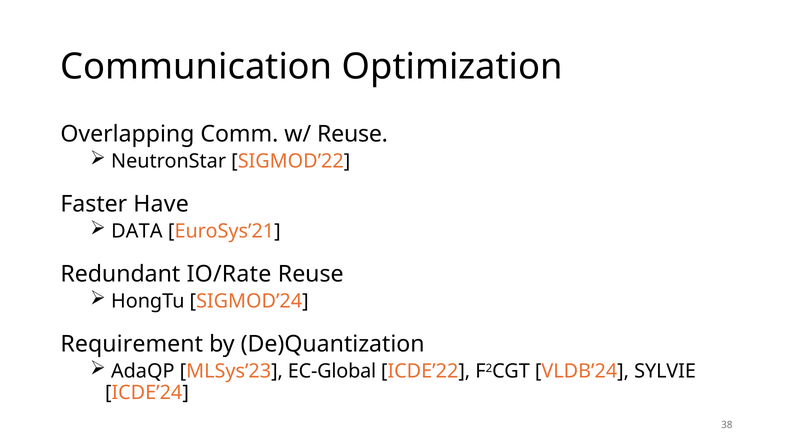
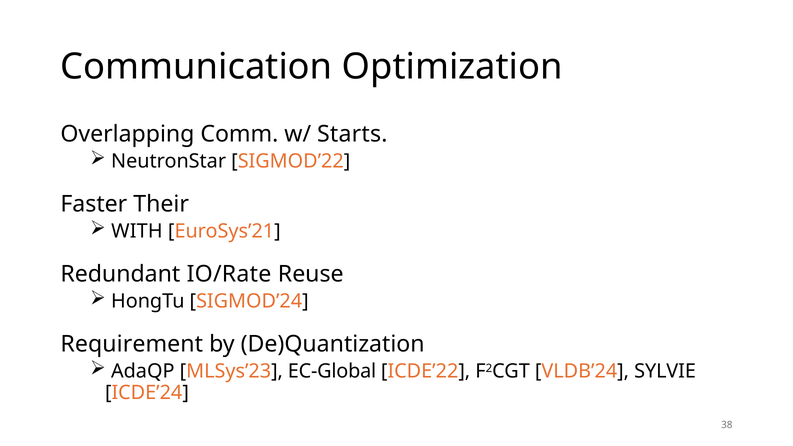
w/ Reuse: Reuse -> Starts
Have: Have -> Their
DATA: DATA -> WITH
